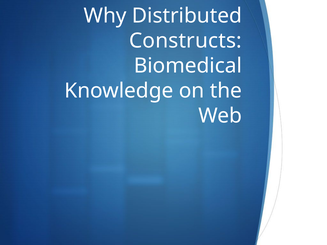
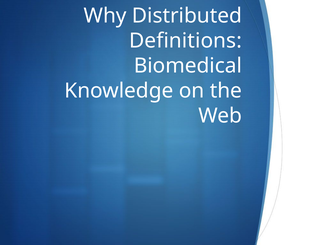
Constructs: Constructs -> Definitions
